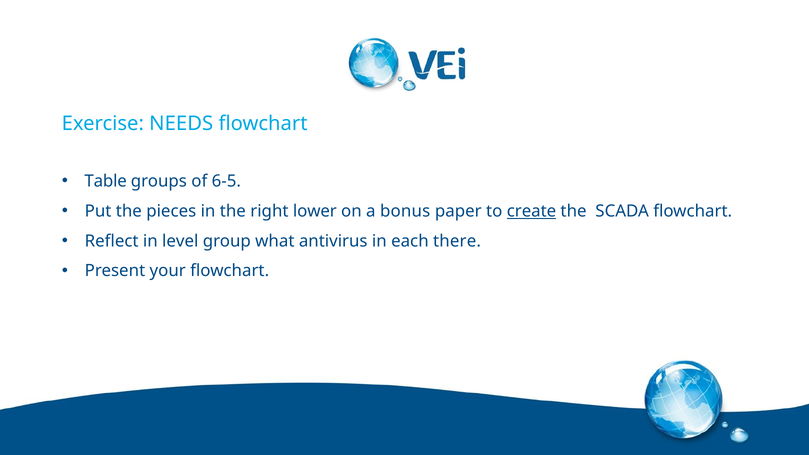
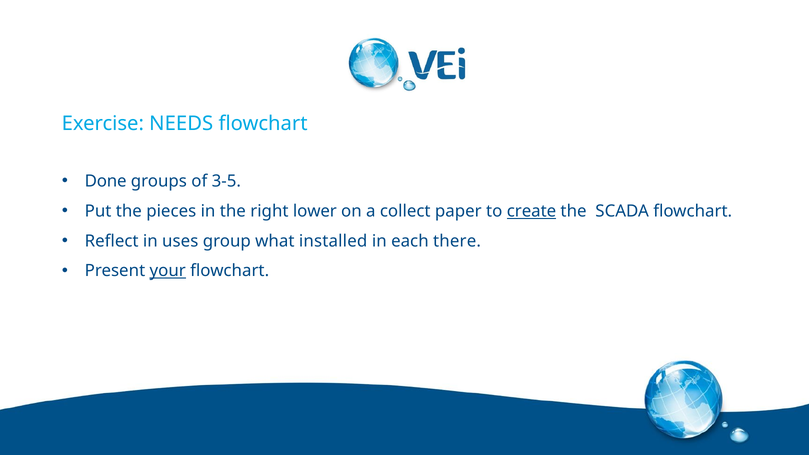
Table: Table -> Done
6-5: 6-5 -> 3-5
bonus: bonus -> collect
level: level -> uses
antivirus: antivirus -> installed
your underline: none -> present
